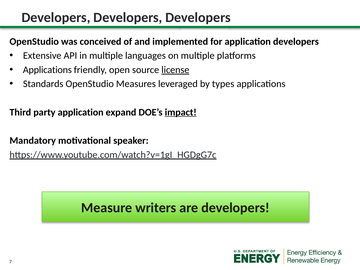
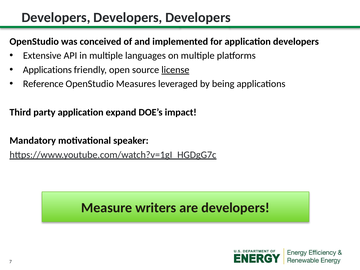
Standards: Standards -> Reference
types: types -> being
impact underline: present -> none
